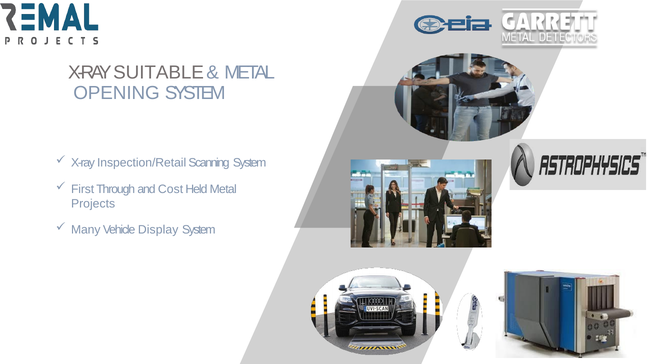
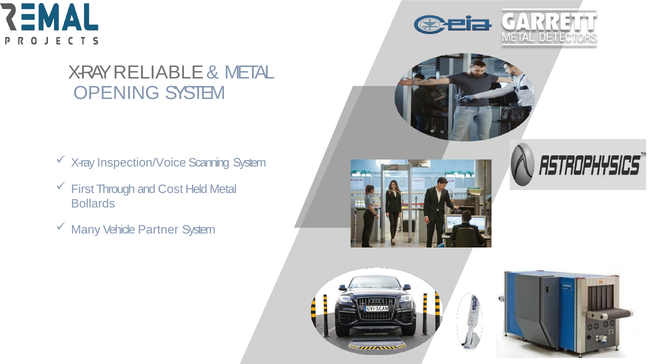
SUITABLE: SUITABLE -> RELIABLE
Inspection/Retail: Inspection/Retail -> Inspection/Voice
Projects: Projects -> Bollards
Display: Display -> Partner
